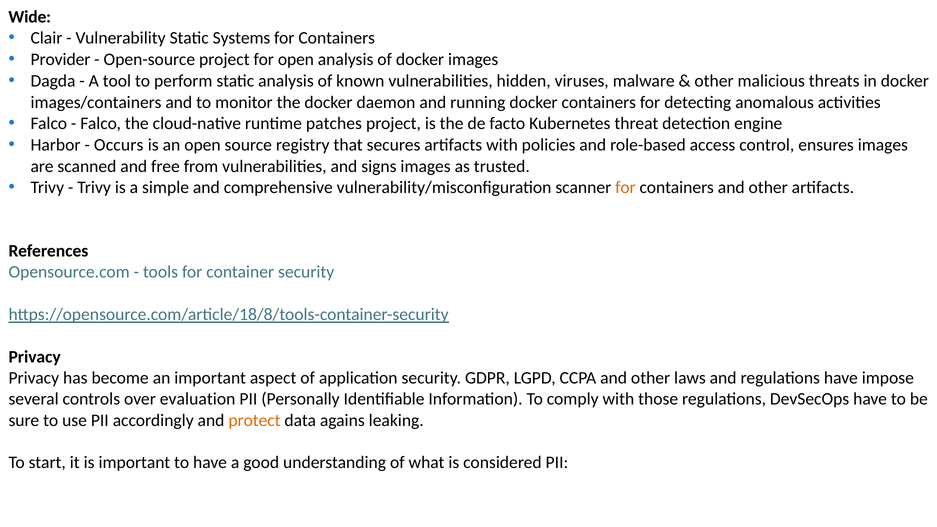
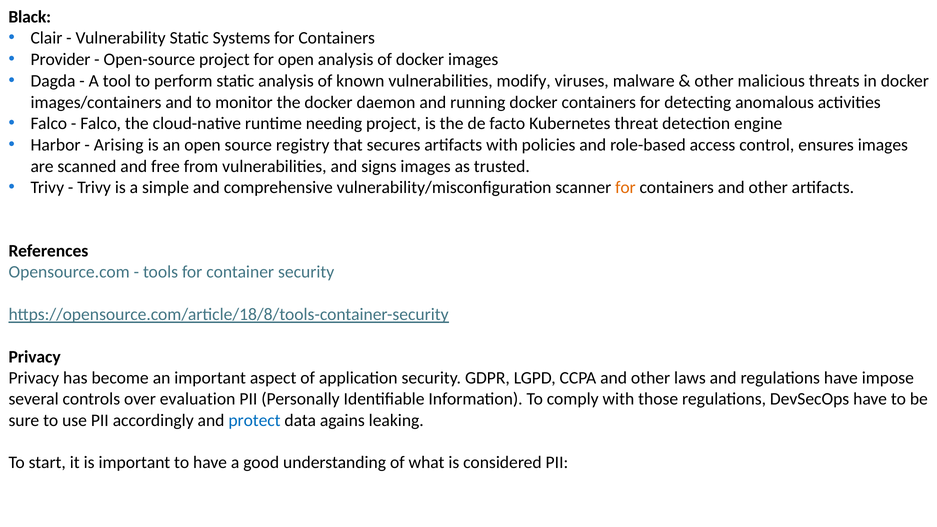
Wide: Wide -> Black
hidden: hidden -> modify
patches: patches -> needing
Occurs: Occurs -> Arising
protect colour: orange -> blue
